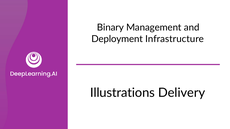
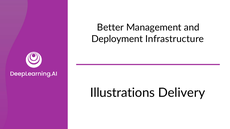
Binary: Binary -> Better
